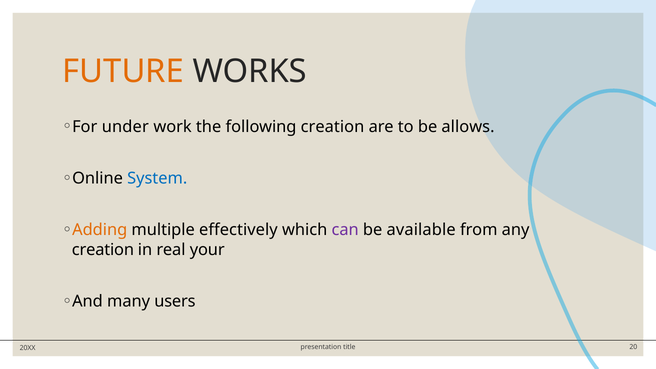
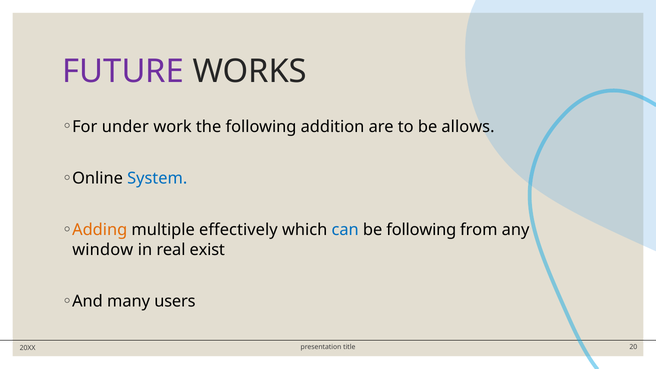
FUTURE colour: orange -> purple
following creation: creation -> addition
can colour: purple -> blue
be available: available -> following
creation at (103, 250): creation -> window
your: your -> exist
